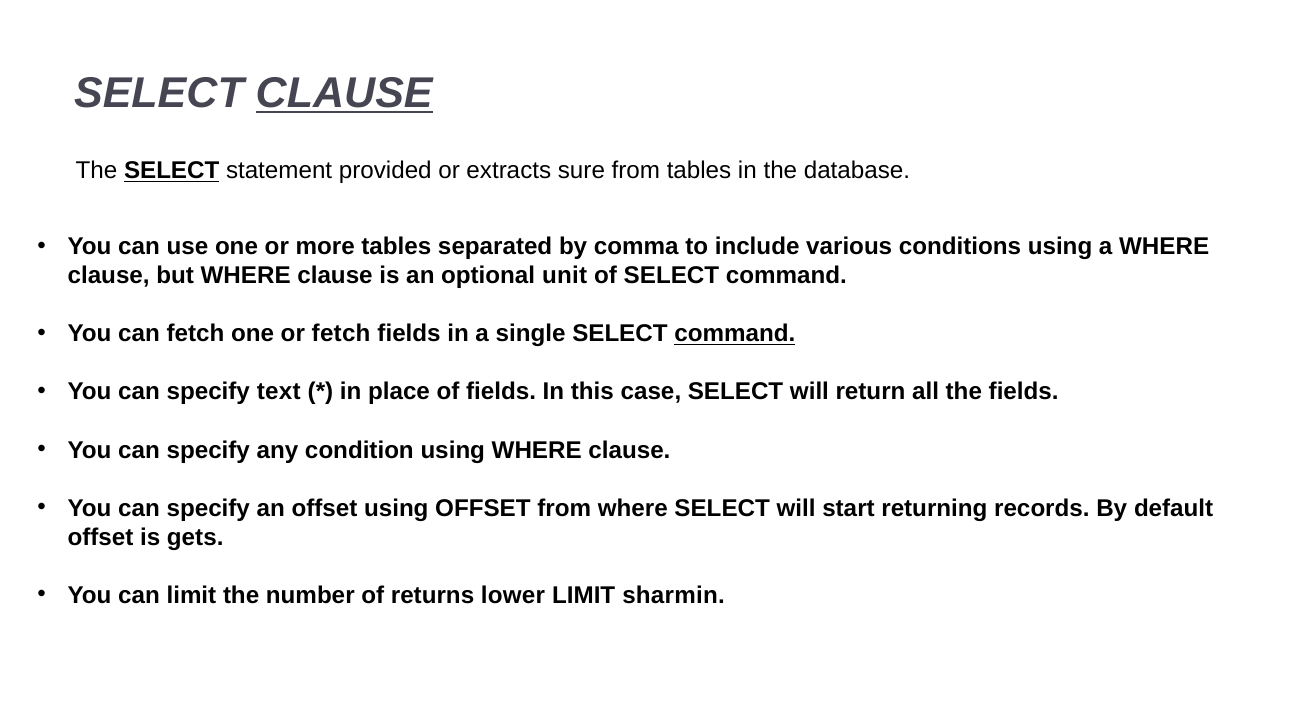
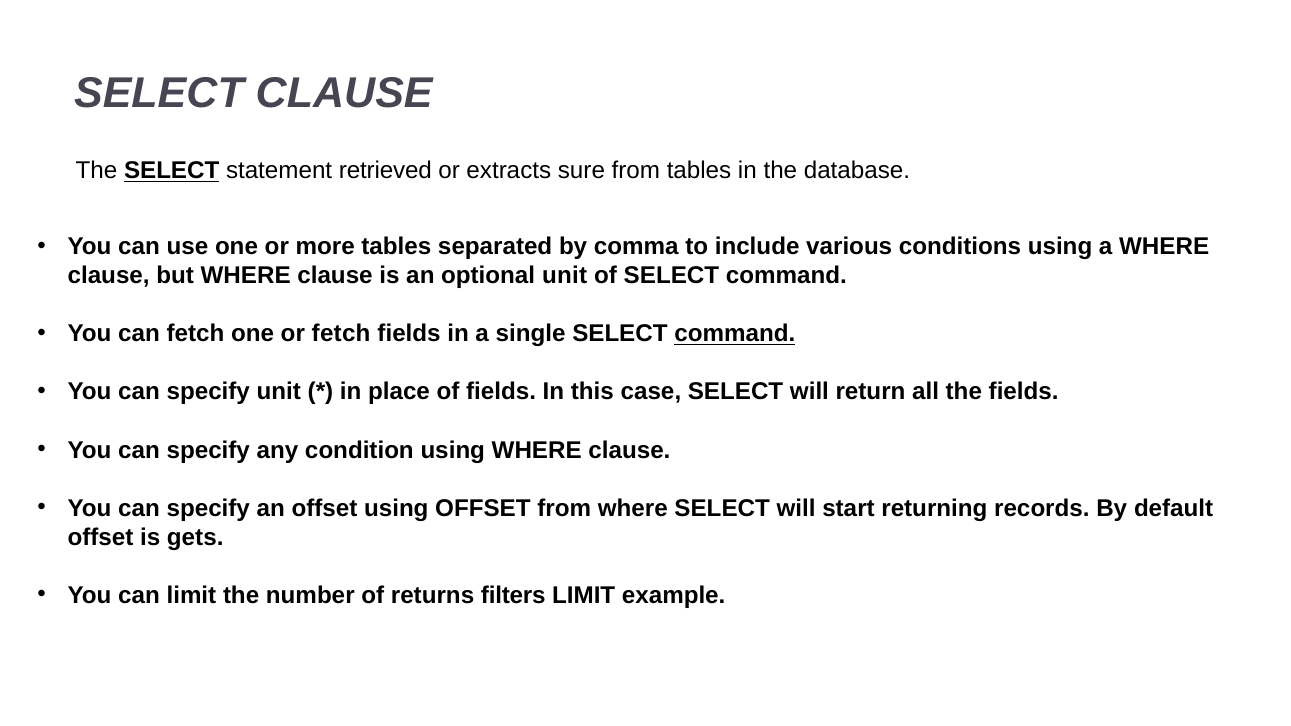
CLAUSE at (344, 93) underline: present -> none
provided: provided -> retrieved
specify text: text -> unit
lower: lower -> filters
sharmin: sharmin -> example
